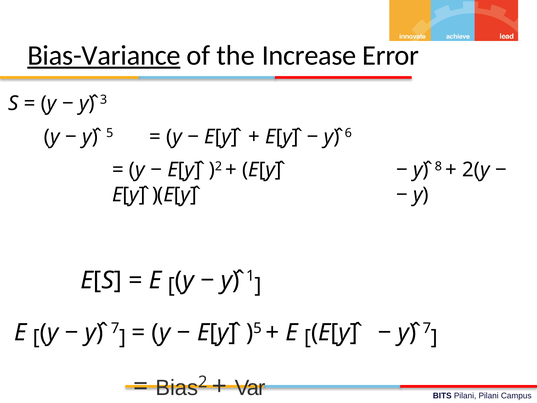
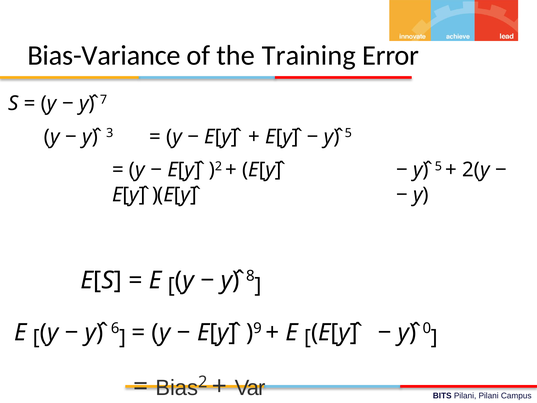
Bias-Variance underline: present -> none
Increase: Increase -> Training
3: 3 -> 7
y)̂ 5: 5 -> 3
6 at (348, 133): 6 -> 5
8 at (438, 166): 8 -> 5
1: 1 -> 8
7 at (115, 328): 7 -> 6
5 at (257, 328): 5 -> 9
7 at (427, 328): 7 -> 0
